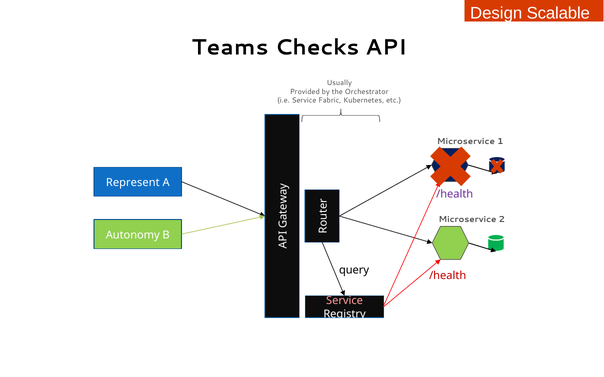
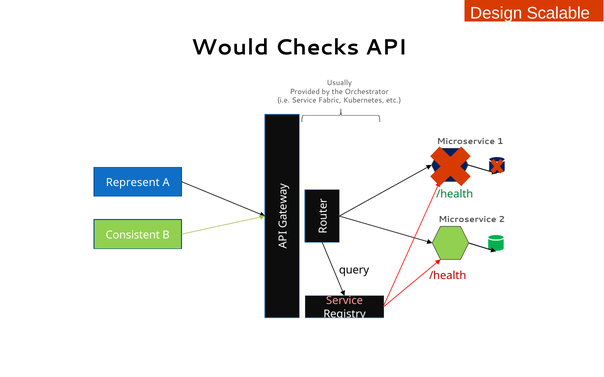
Teams: Teams -> Would
/health at (455, 194) colour: purple -> green
Autonomy: Autonomy -> Consistent
